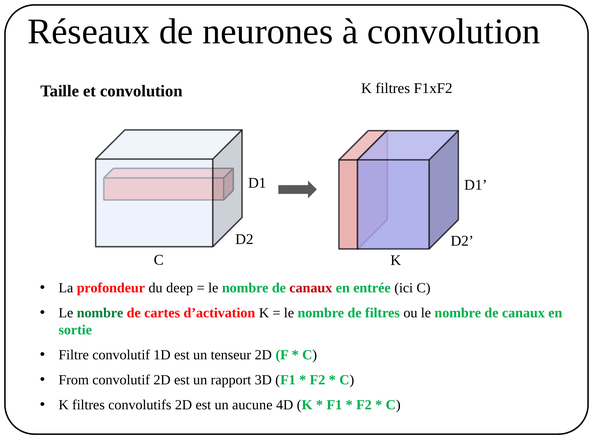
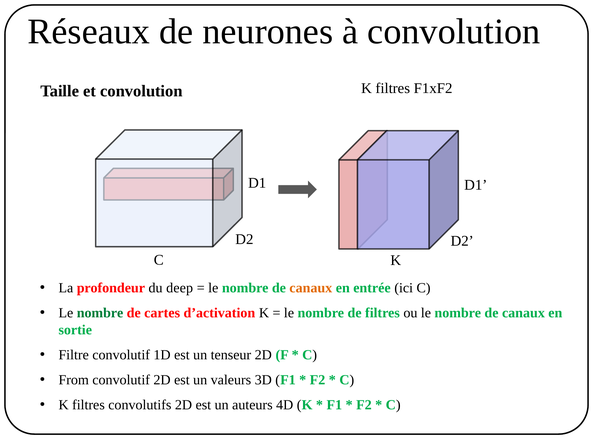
canaux at (311, 289) colour: red -> orange
rapport: rapport -> valeurs
aucune: aucune -> auteurs
